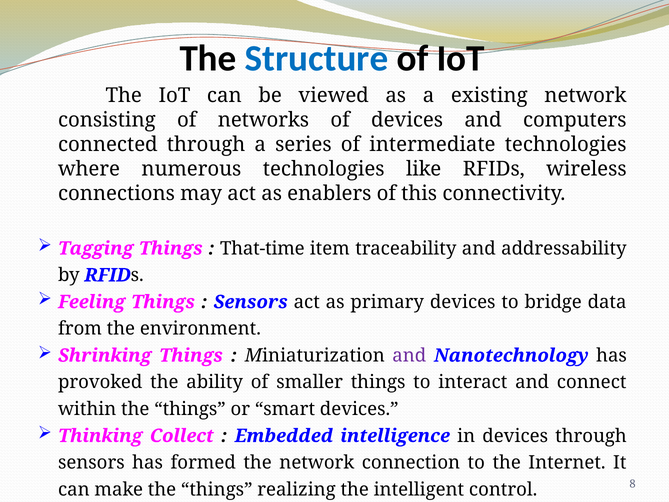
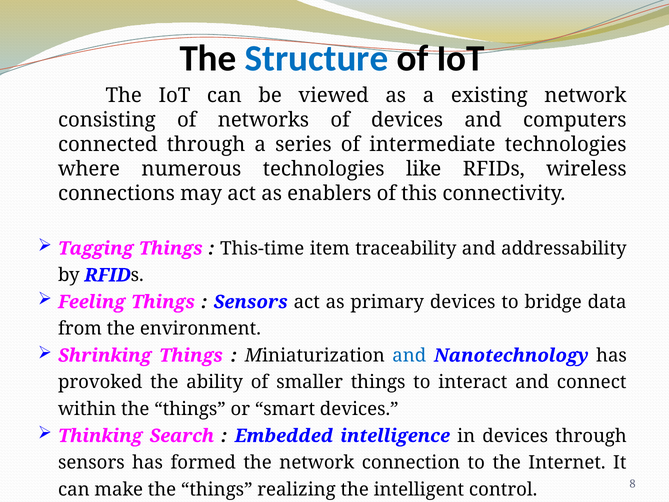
That-time: That-time -> This-time
and at (409, 355) colour: purple -> blue
Collect: Collect -> Search
